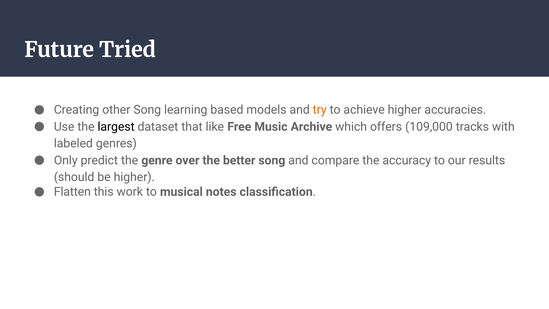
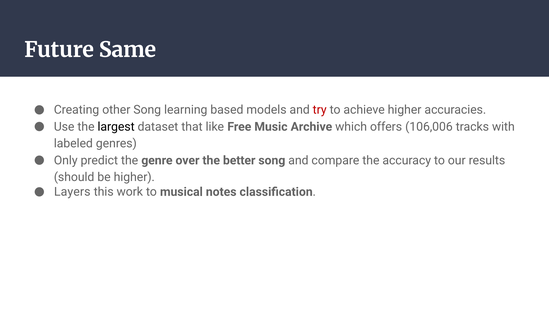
Tried: Tried -> Same
try colour: orange -> red
109,000: 109,000 -> 106,006
Flatten: Flatten -> Layers
